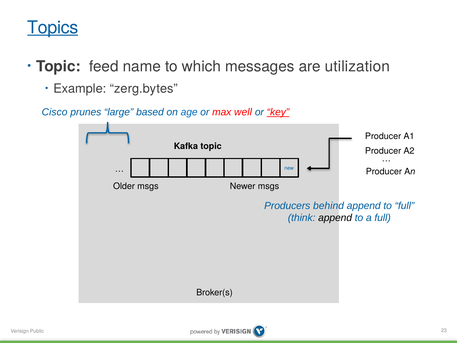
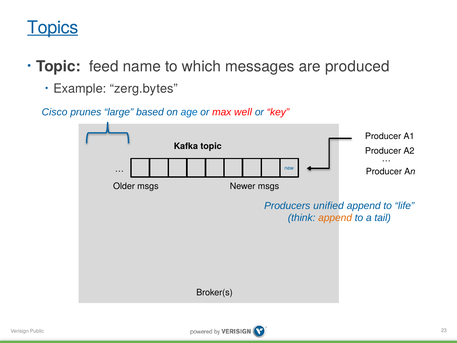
utilization: utilization -> produced
key underline: present -> none
behind: behind -> unified
to full: full -> life
append at (335, 218) colour: black -> orange
a full: full -> tail
